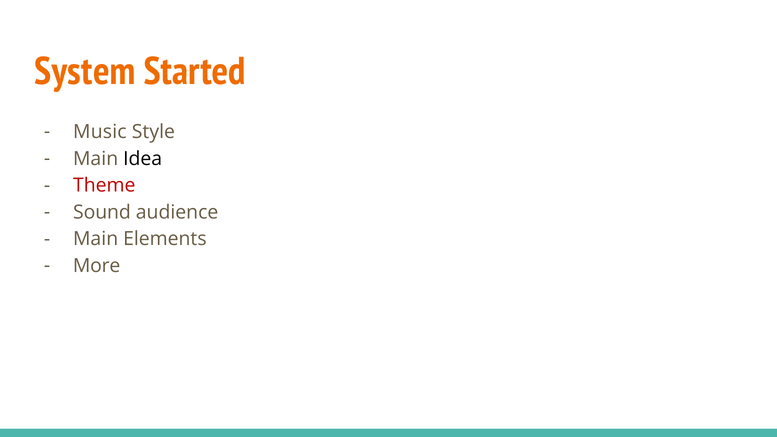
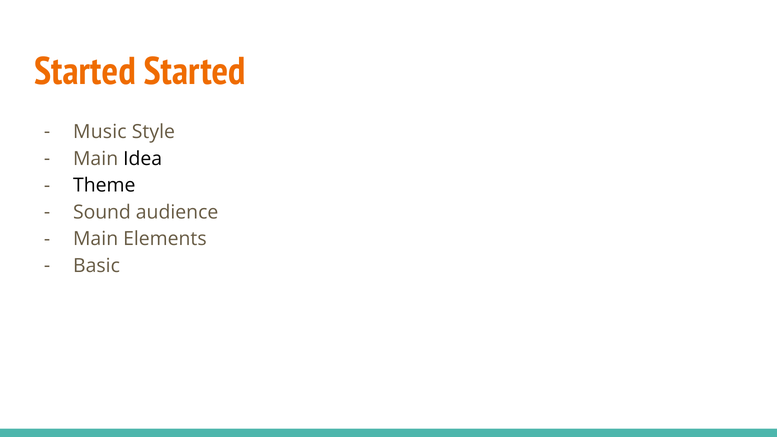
System at (85, 72): System -> Started
Theme colour: red -> black
More: More -> Basic
